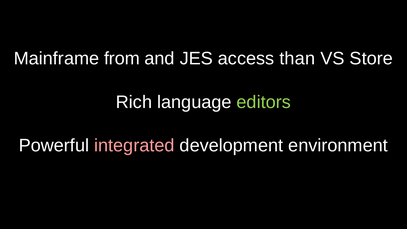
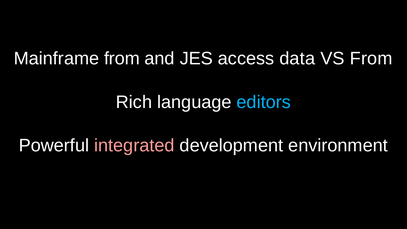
than: than -> data
VS Store: Store -> From
editors colour: light green -> light blue
